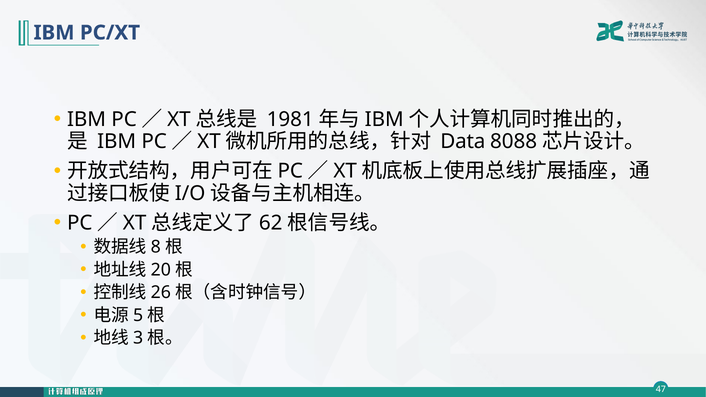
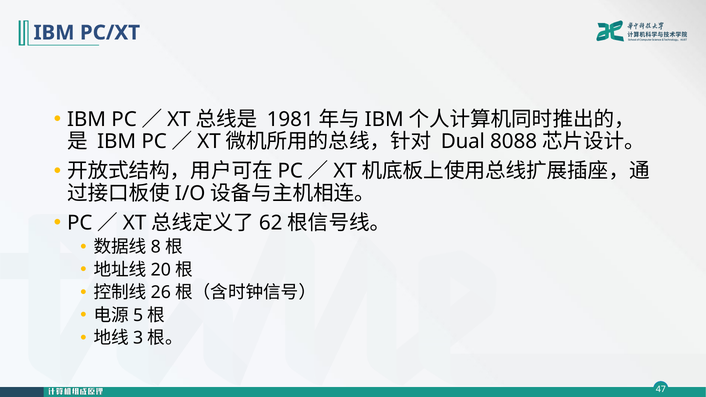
Data: Data -> Dual
